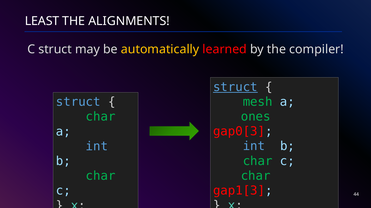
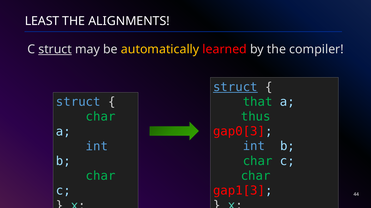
struct at (55, 49) underline: none -> present
mesh: mesh -> that
ones: ones -> thus
